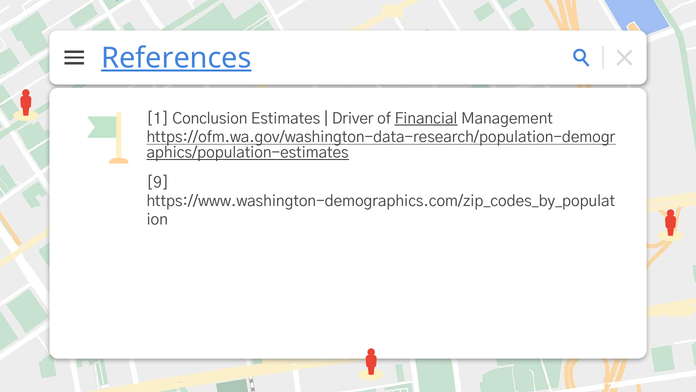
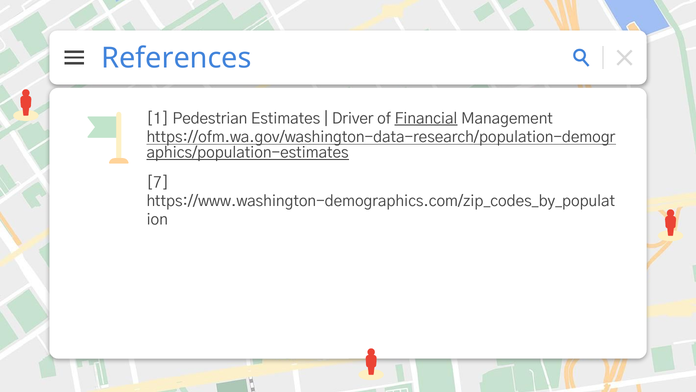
References underline: present -> none
Conclusion: Conclusion -> Pedestrian
9: 9 -> 7
